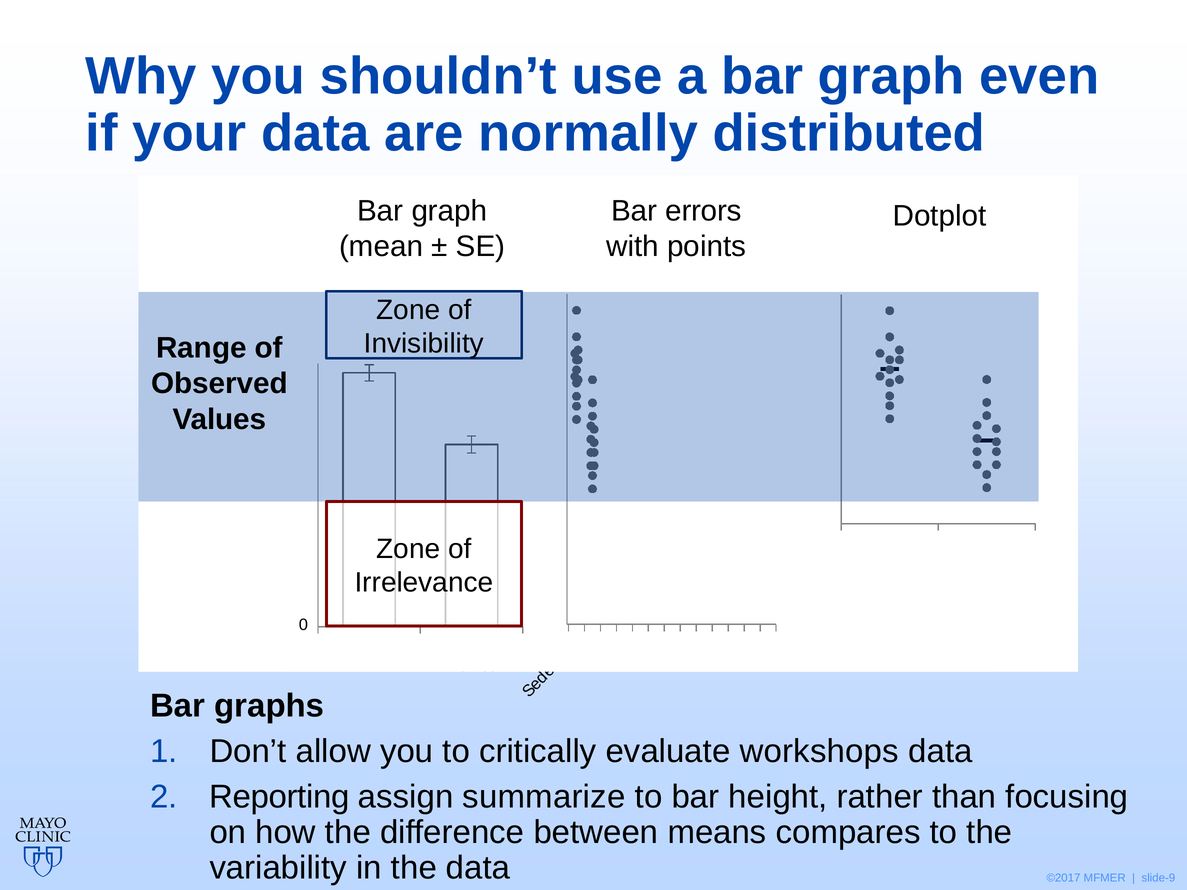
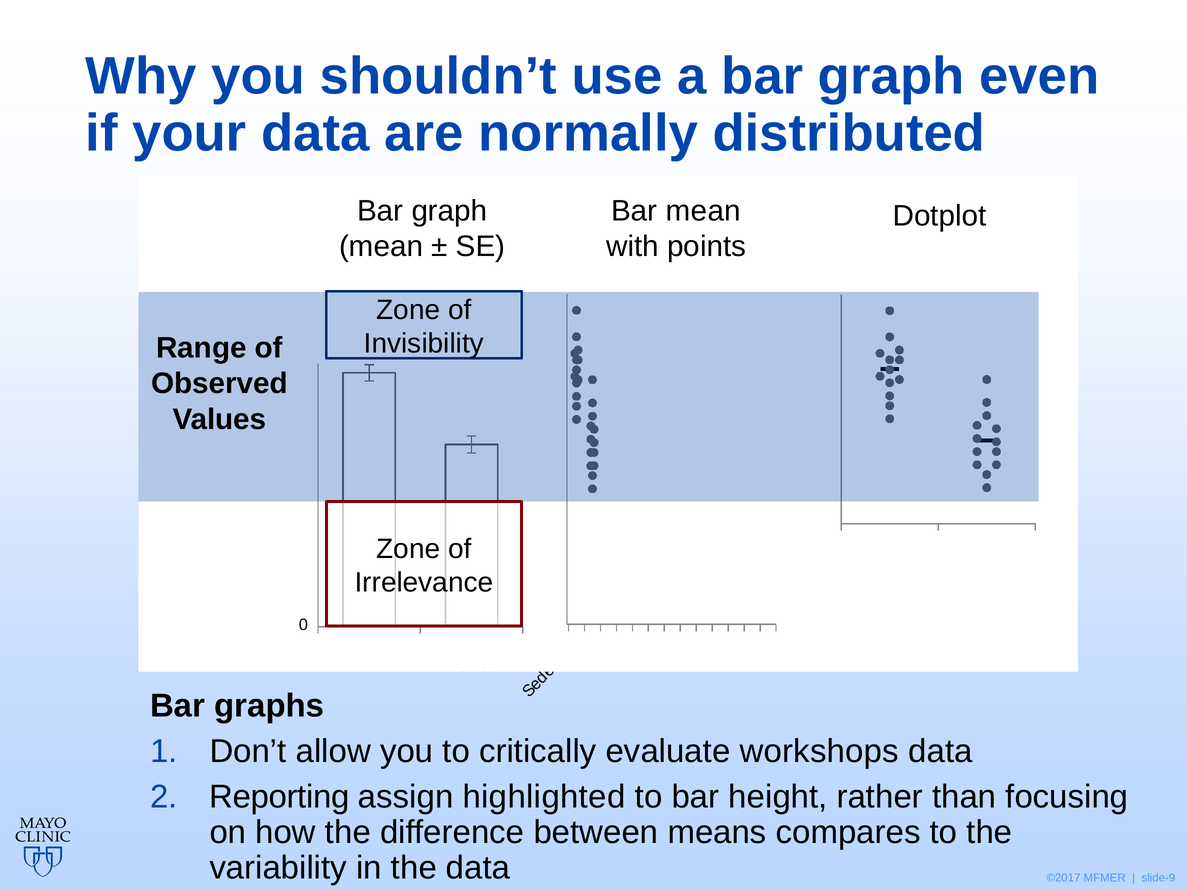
Bar errors: errors -> mean
summarize: summarize -> highlighted
